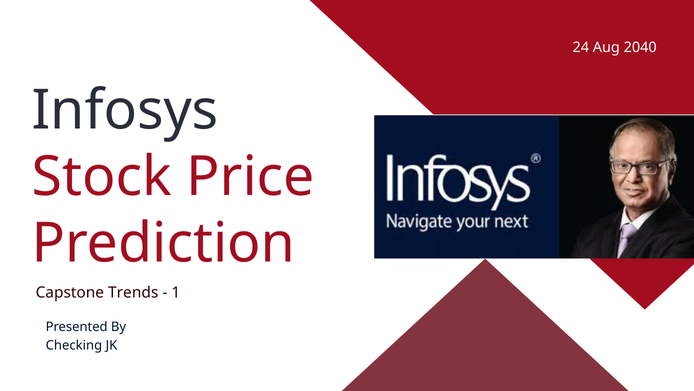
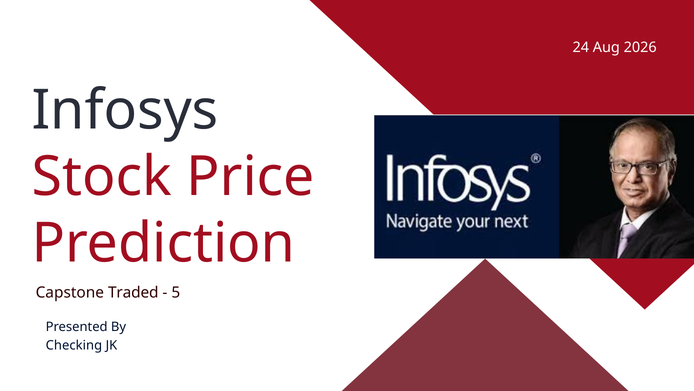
2040: 2040 -> 2026
Trends: Trends -> Traded
1: 1 -> 5
